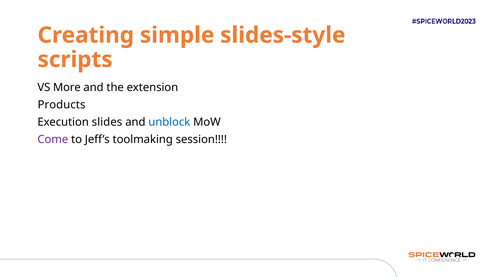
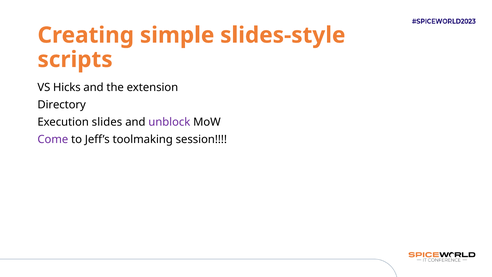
More: More -> Hicks
Products: Products -> Directory
unblock colour: blue -> purple
